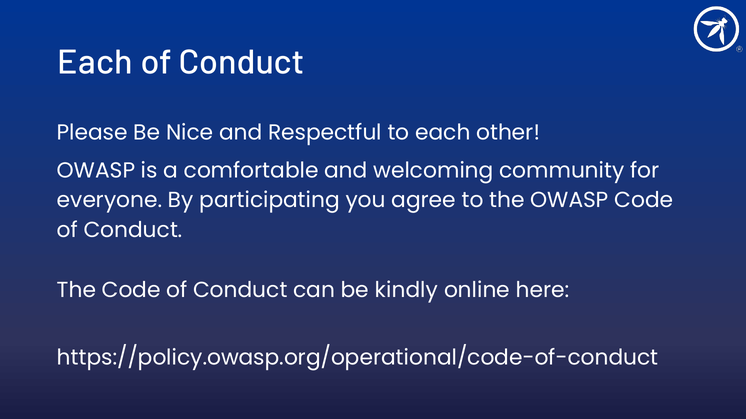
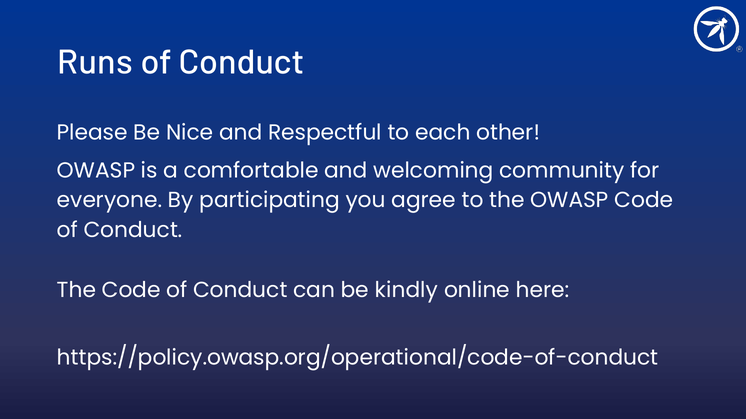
Each at (95, 63): Each -> Runs
